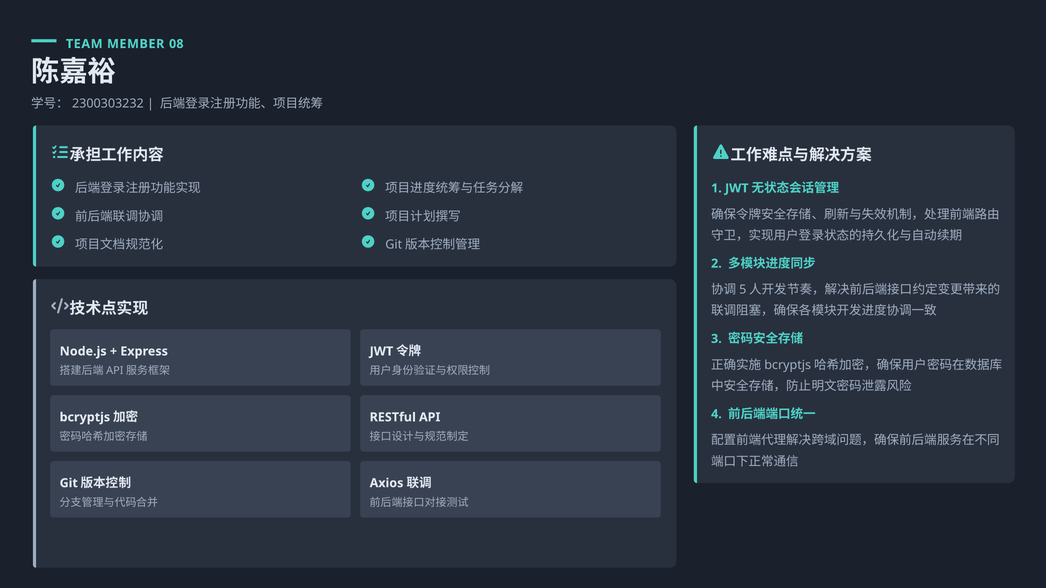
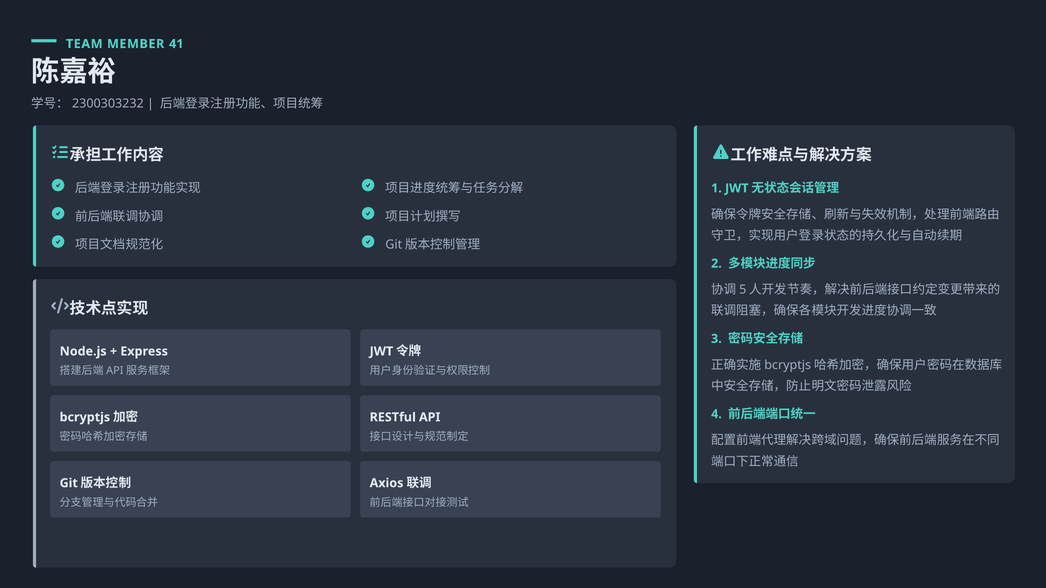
08: 08 -> 41
